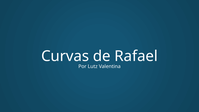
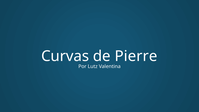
Rafael: Rafael -> Pierre
